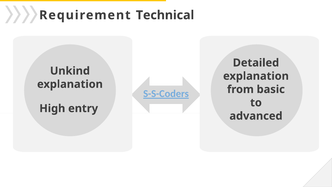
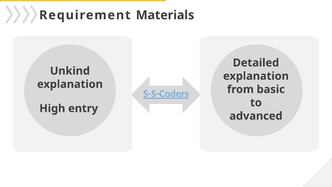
Technical: Technical -> Materials
